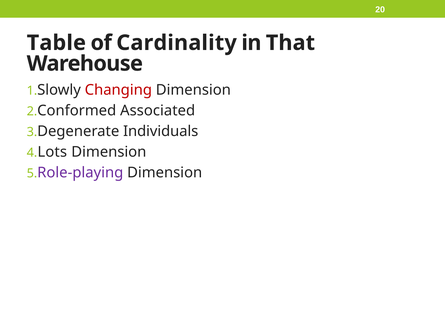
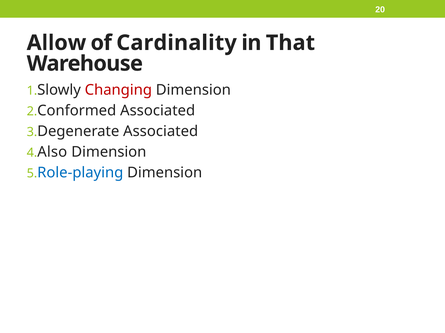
Table: Table -> Allow
Degenerate Individuals: Individuals -> Associated
Lots: Lots -> Also
Role-playing colour: purple -> blue
